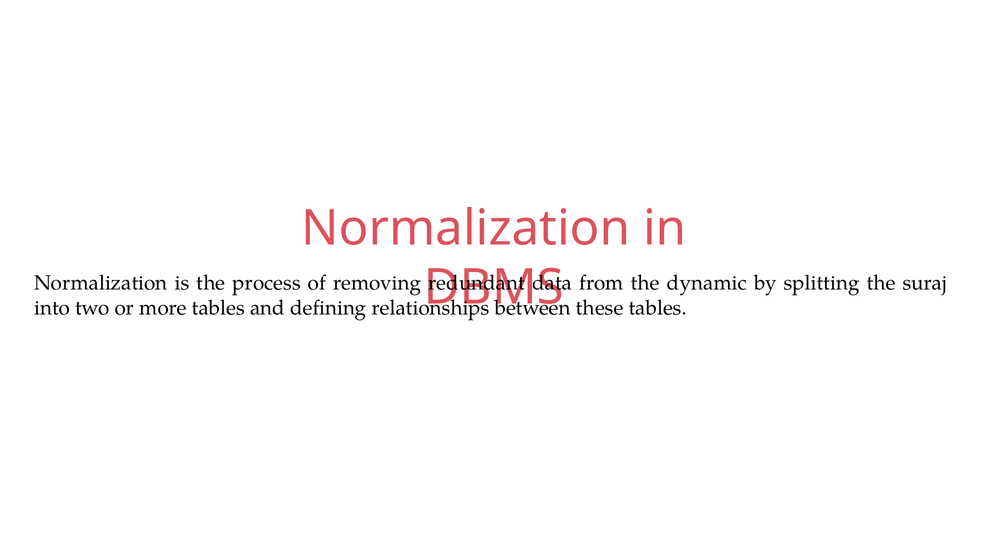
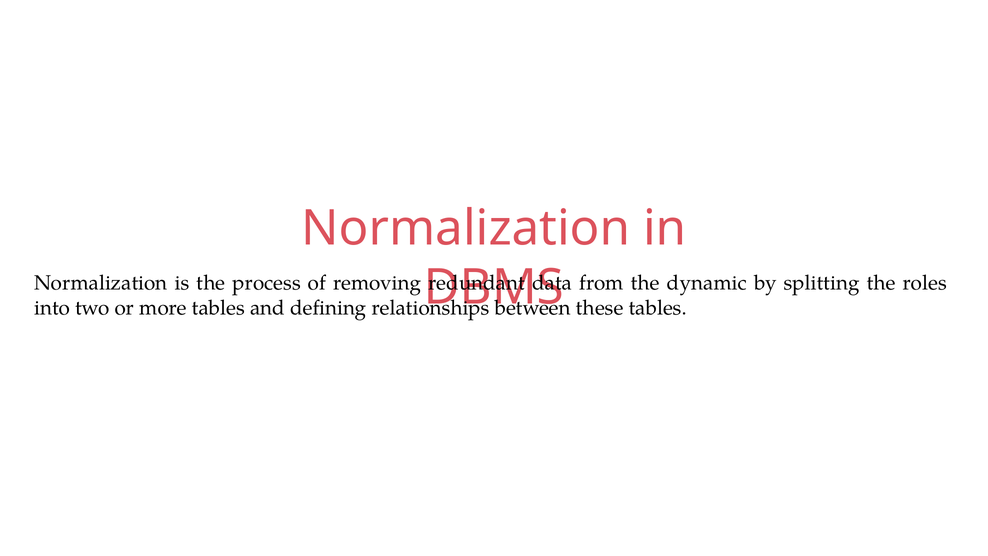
suraj: suraj -> roles
